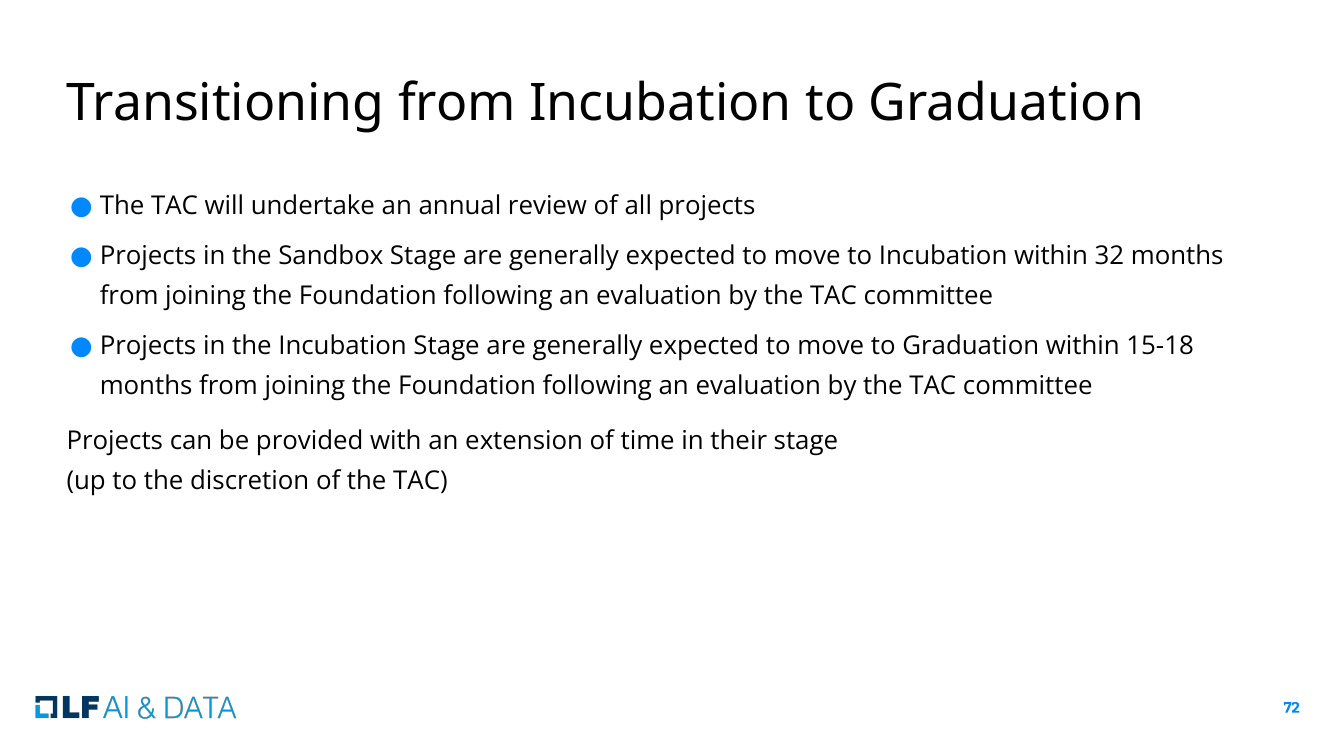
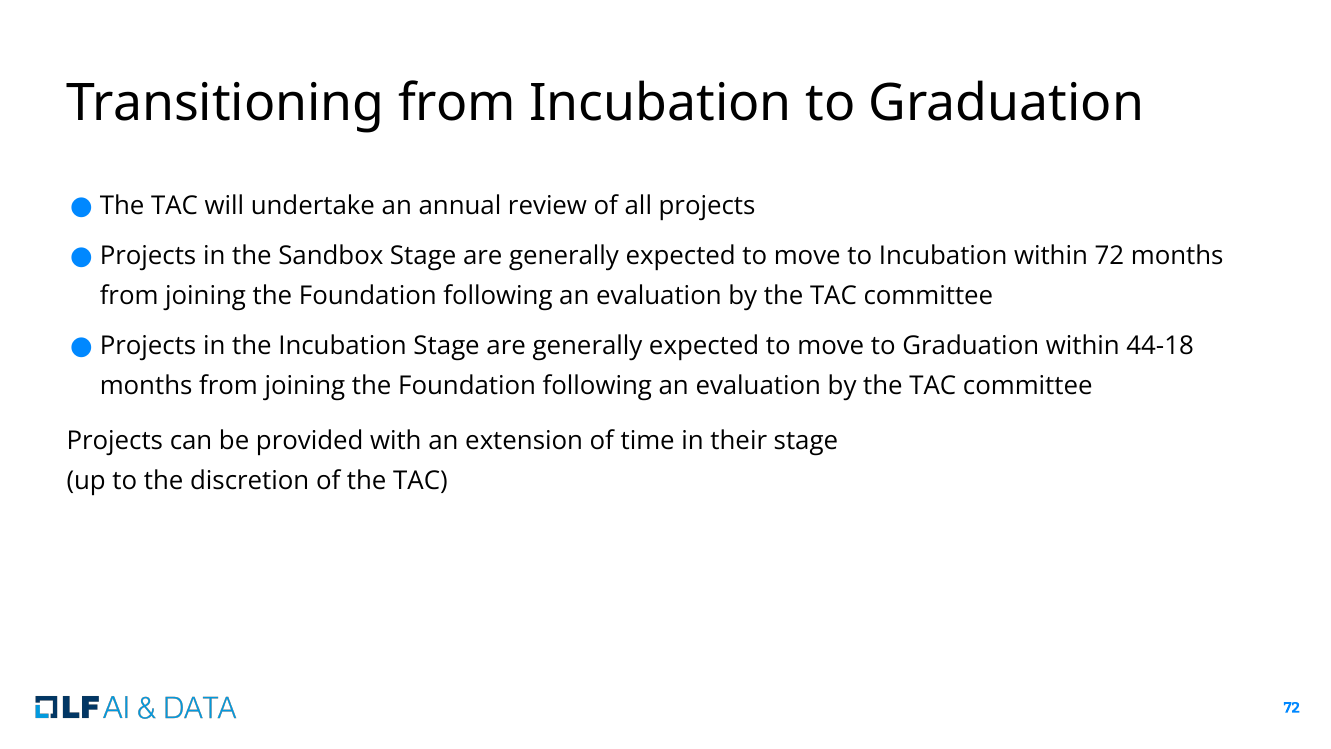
within 32: 32 -> 72
15-18: 15-18 -> 44-18
